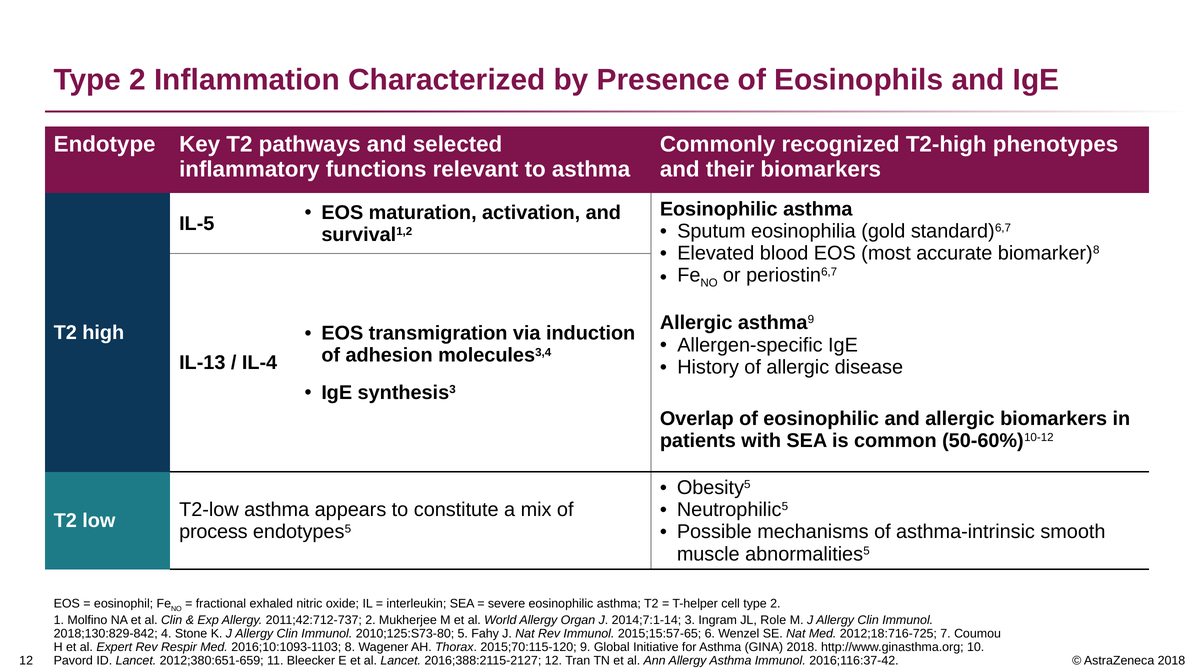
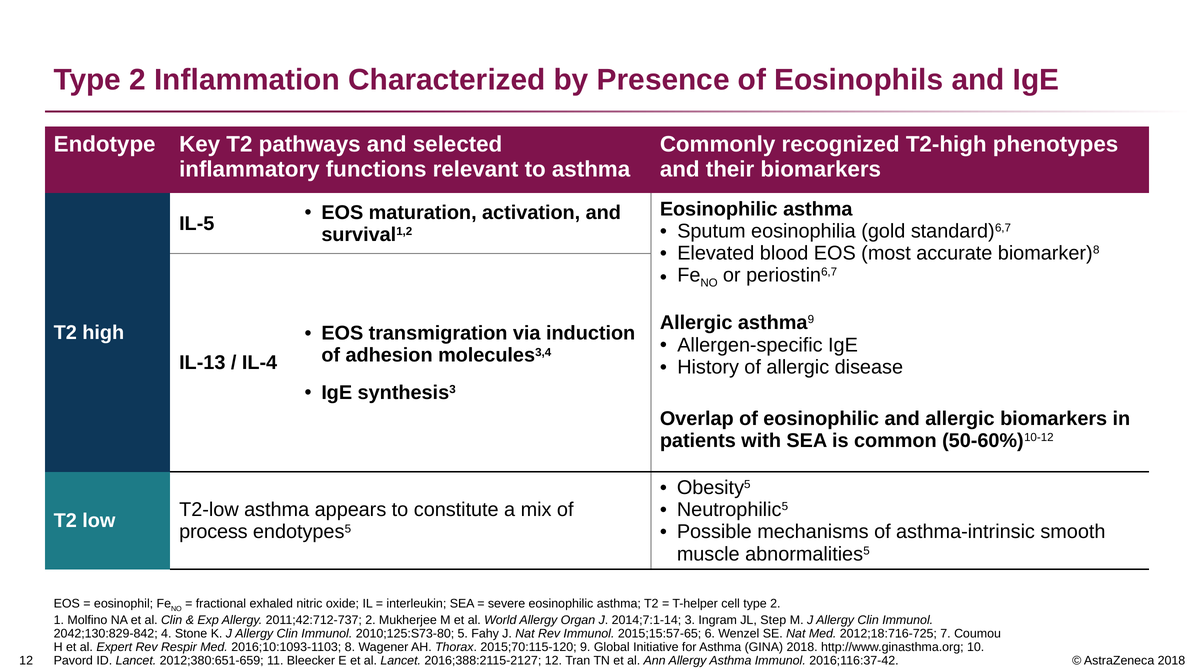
Role: Role -> Step
2018;130:829-842: 2018;130:829-842 -> 2042;130:829-842
